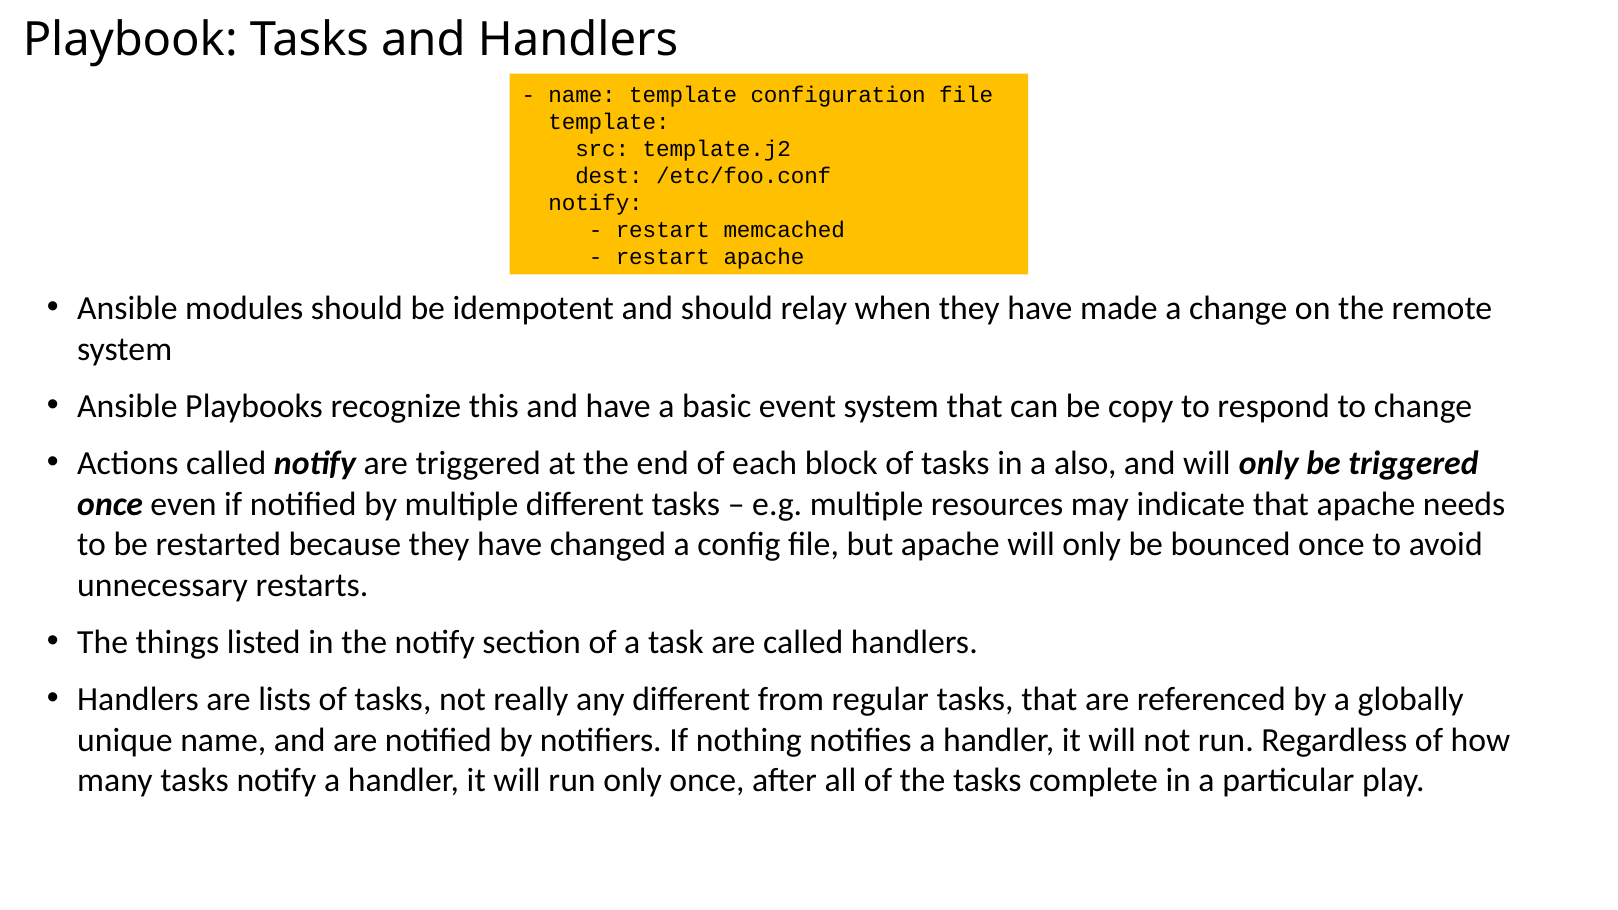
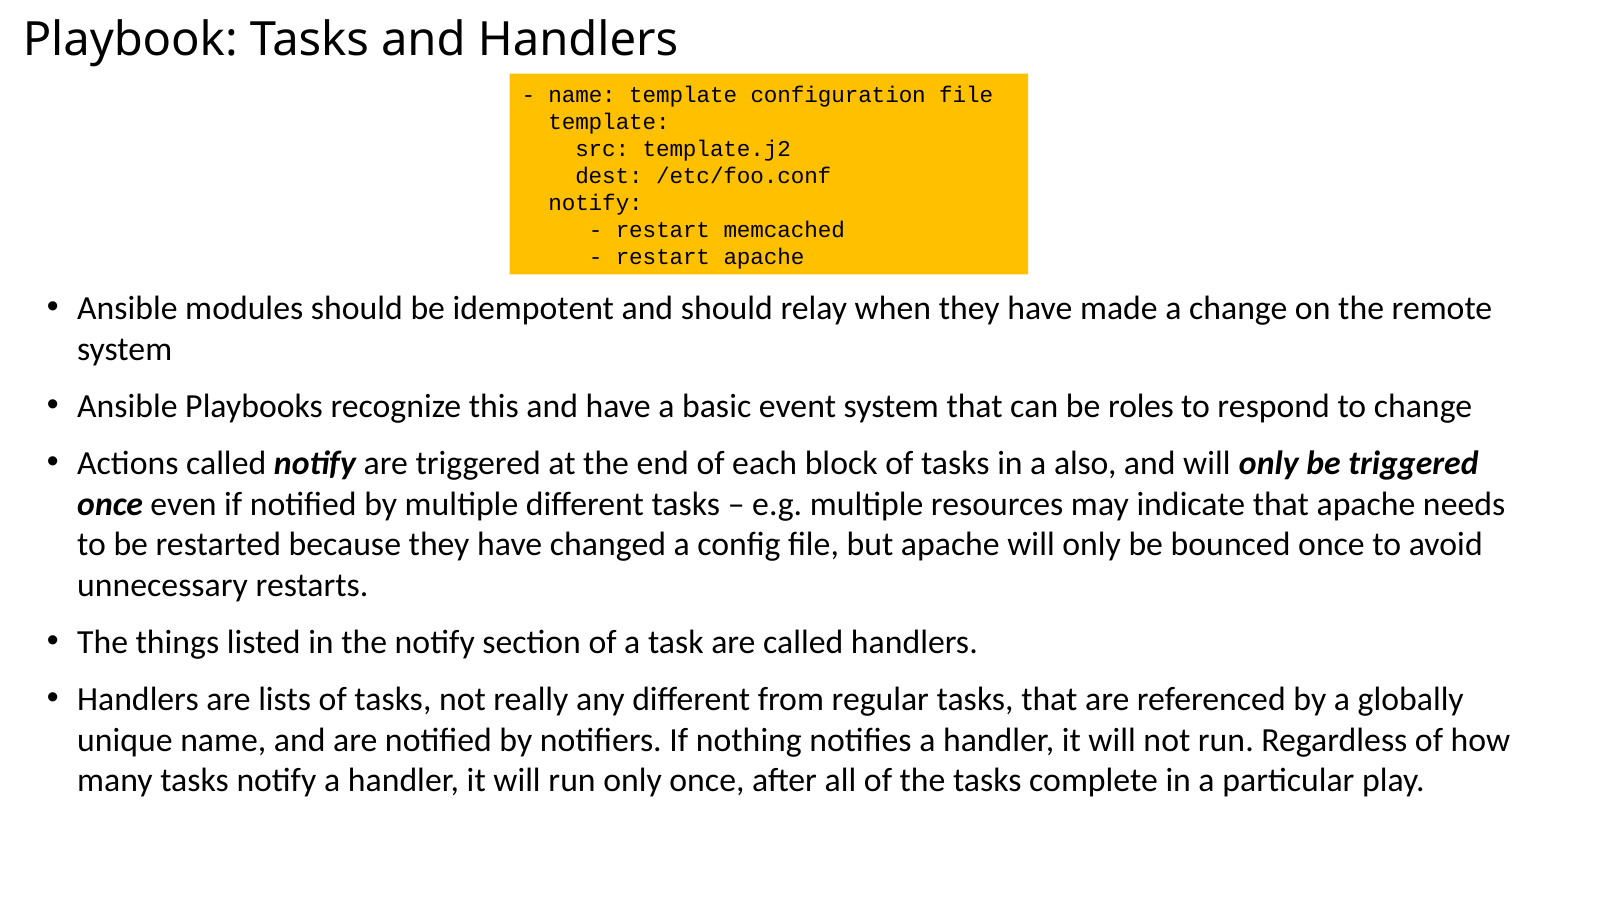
copy: copy -> roles
